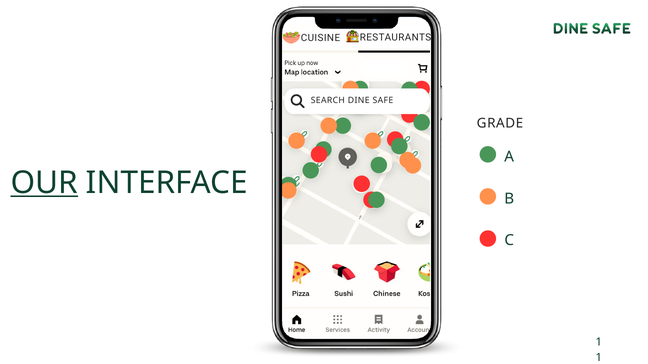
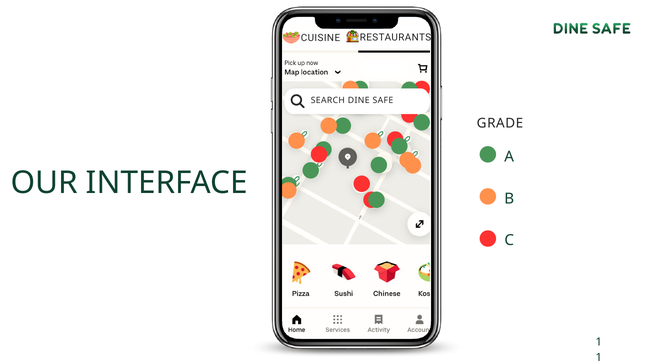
OUR underline: present -> none
